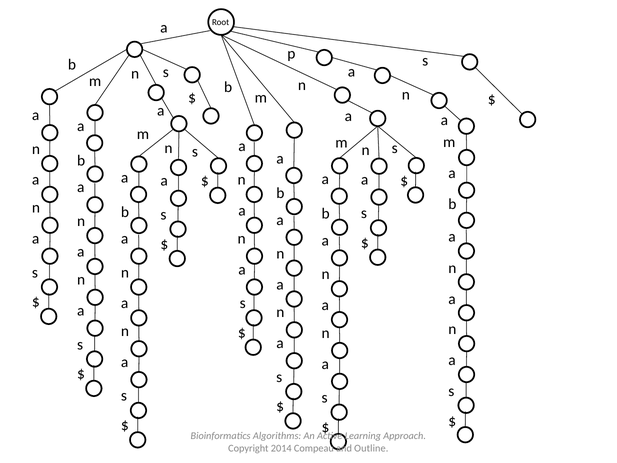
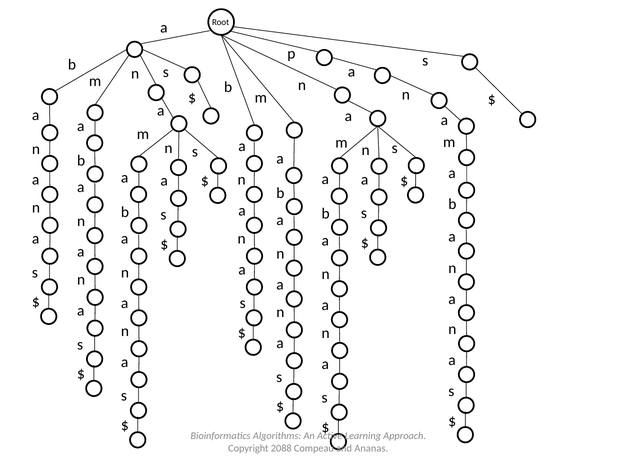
2014: 2014 -> 2088
Outline: Outline -> Ananas
